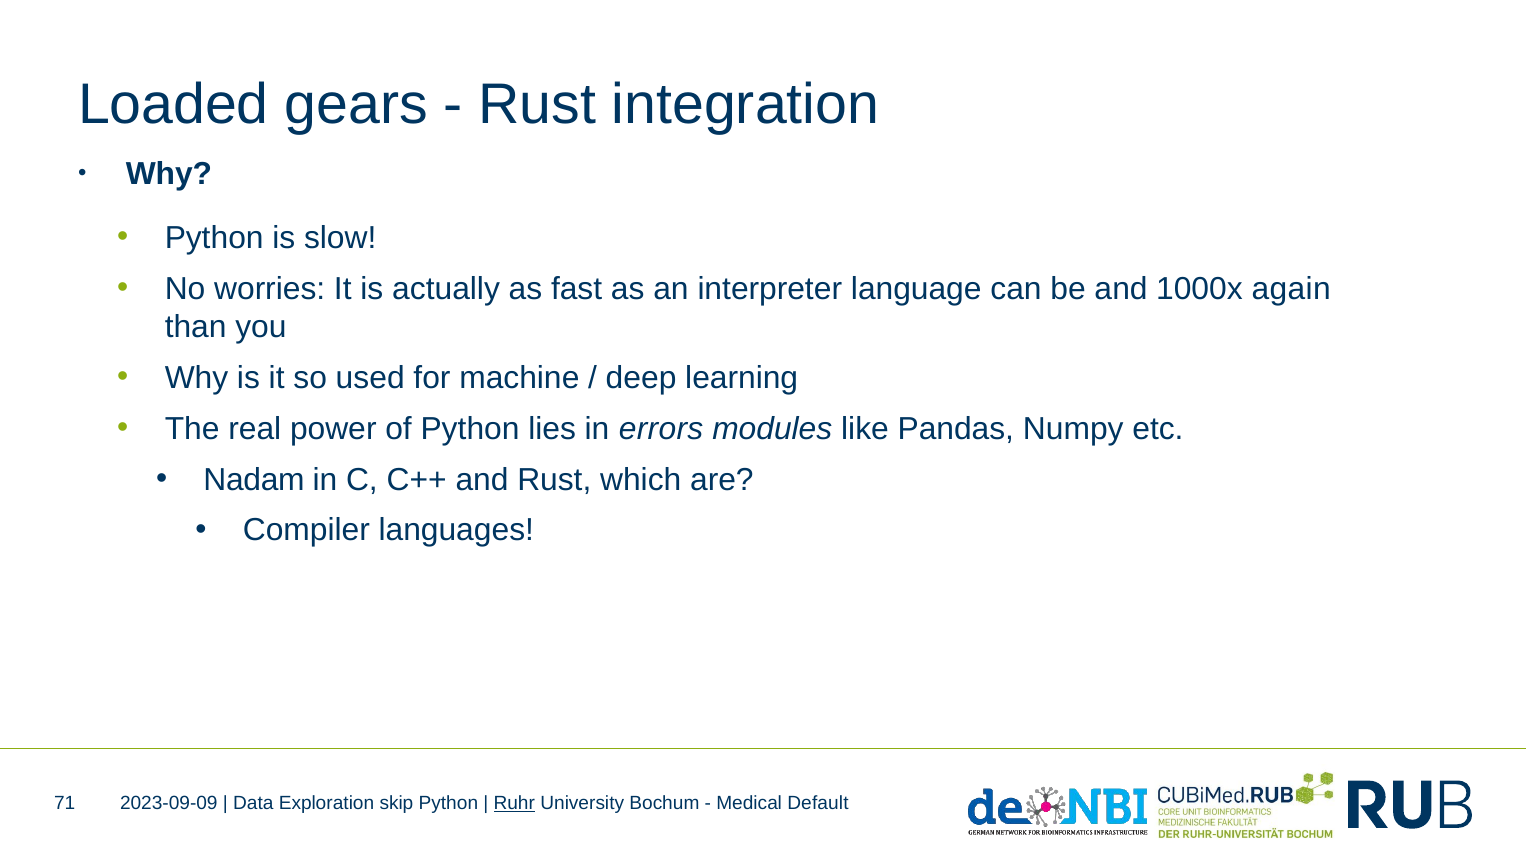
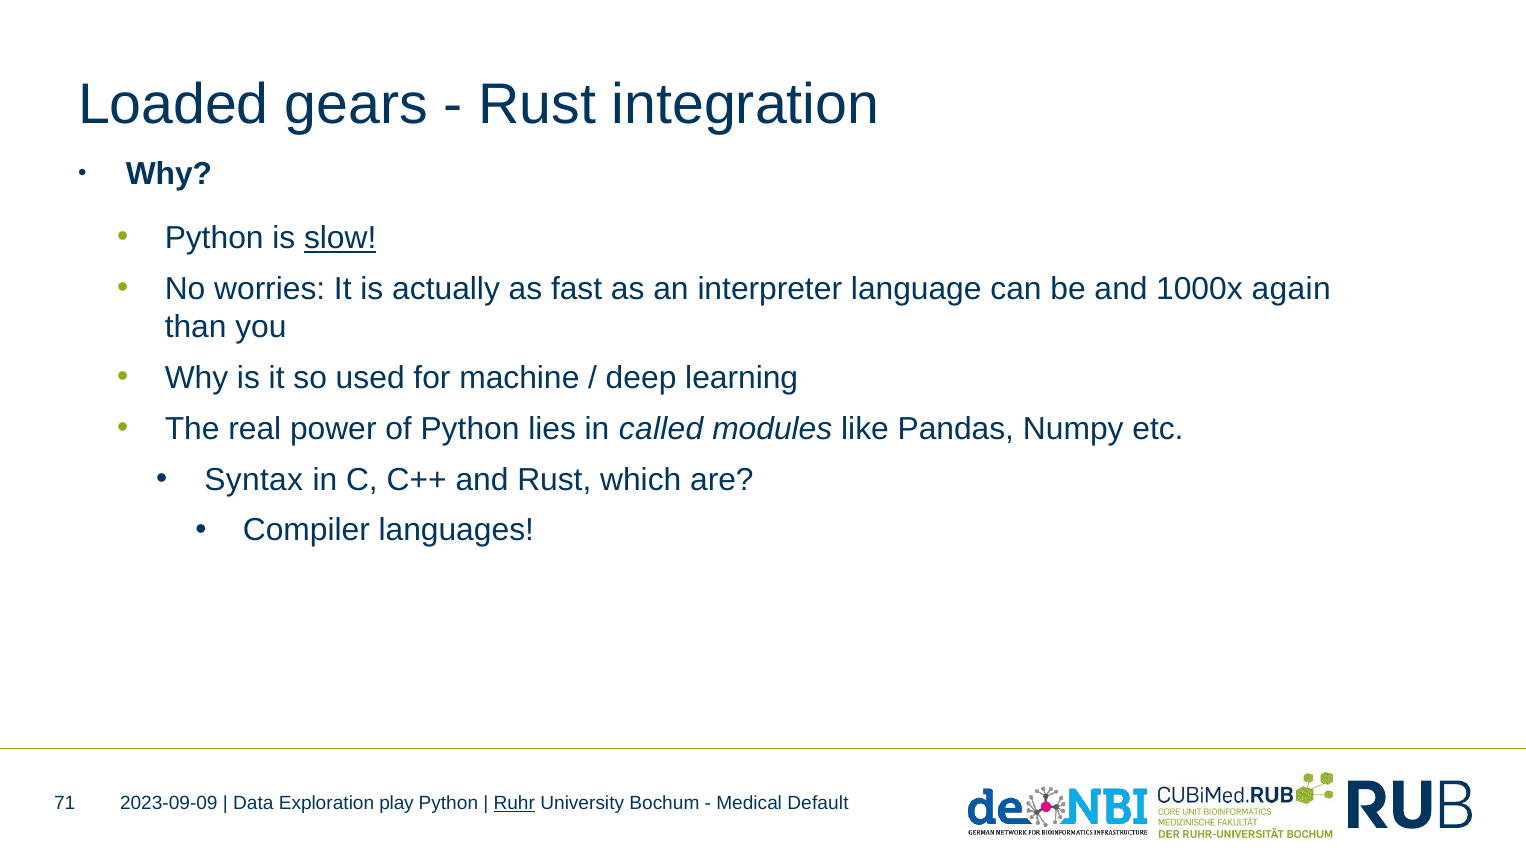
slow underline: none -> present
errors: errors -> called
Nadam: Nadam -> Syntax
skip: skip -> play
